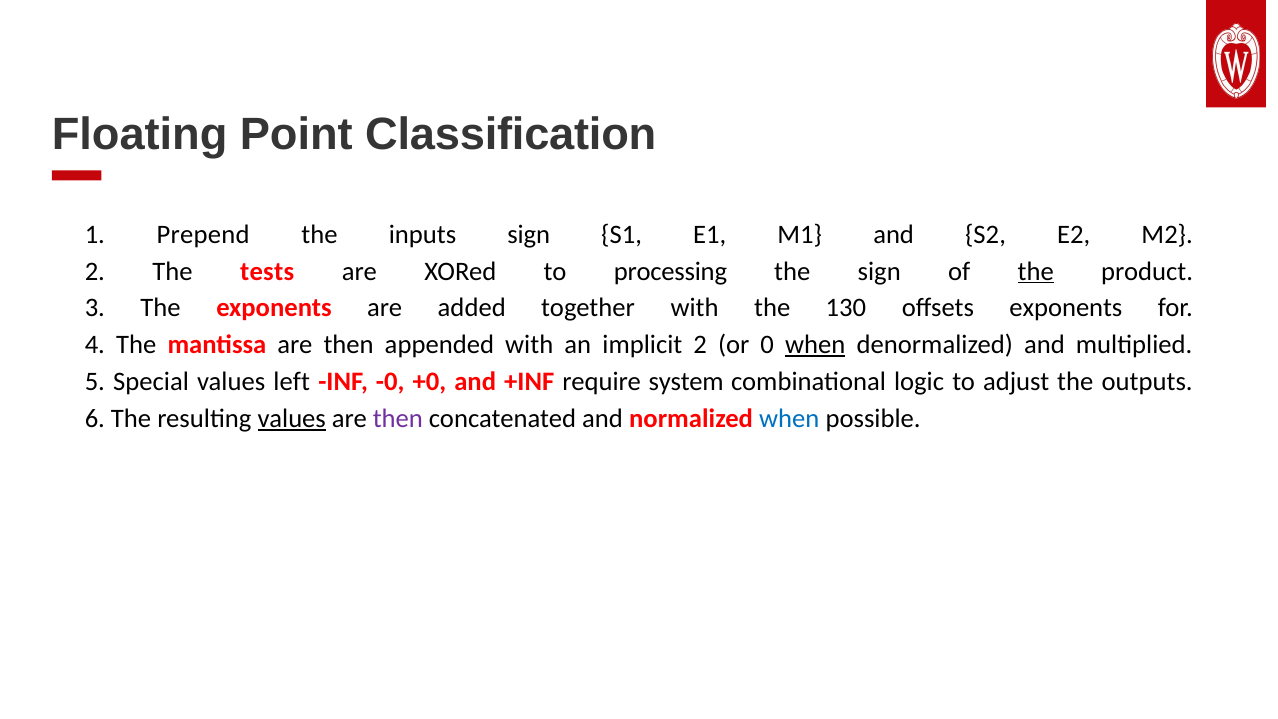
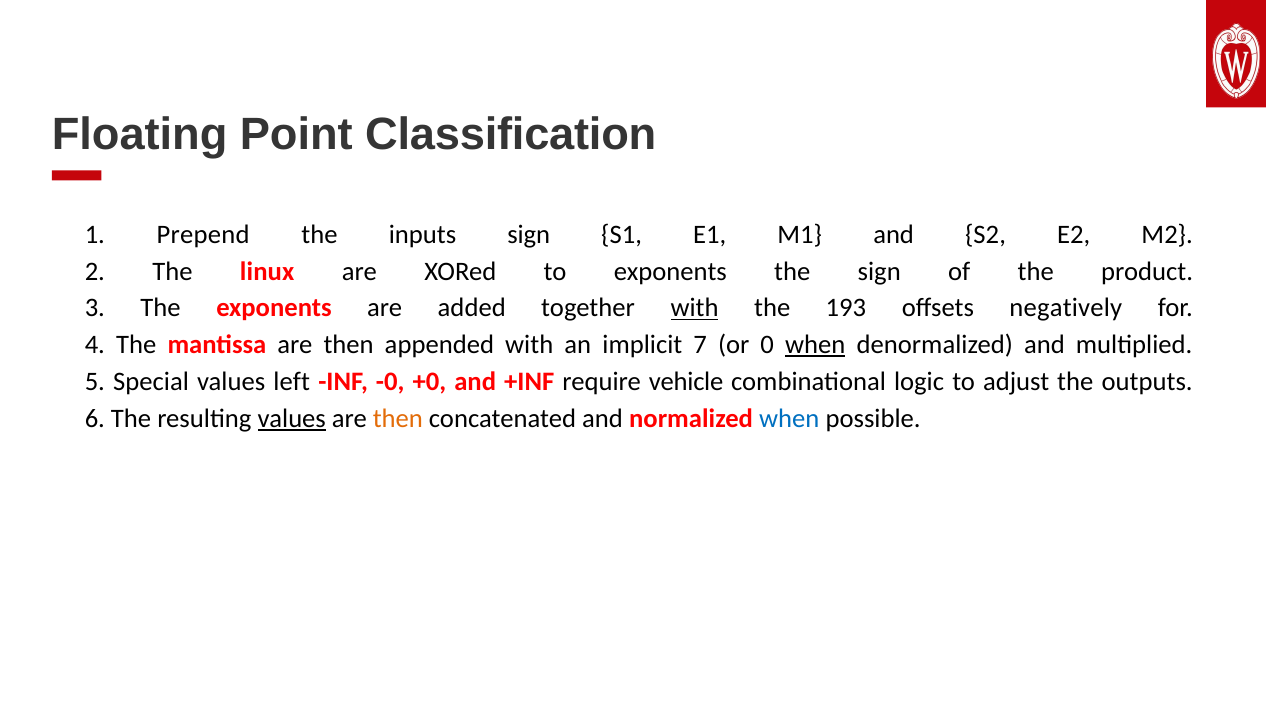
tests: tests -> linux
to processing: processing -> exponents
the at (1036, 271) underline: present -> none
with at (694, 308) underline: none -> present
130: 130 -> 193
offsets exponents: exponents -> negatively
implicit 2: 2 -> 7
system: system -> vehicle
then at (398, 418) colour: purple -> orange
